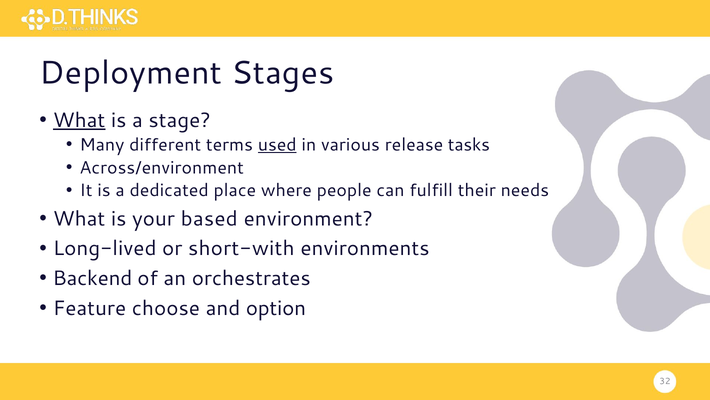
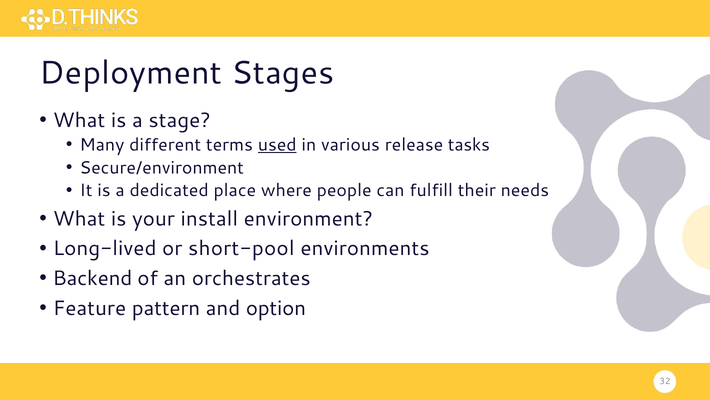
What at (79, 120) underline: present -> none
Across/environment: Across/environment -> Secure/environment
based: based -> install
short-with: short-with -> short-pool
choose: choose -> pattern
